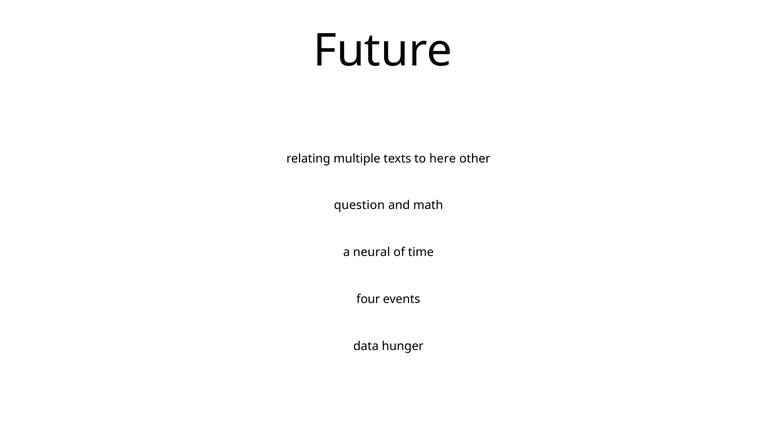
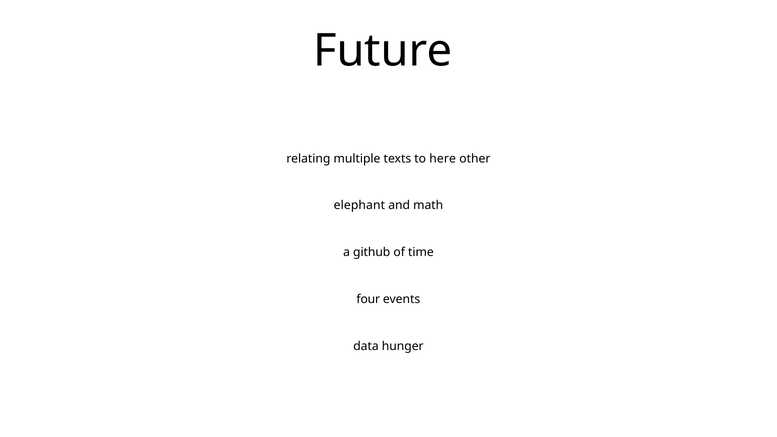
question: question -> elephant
neural: neural -> github
